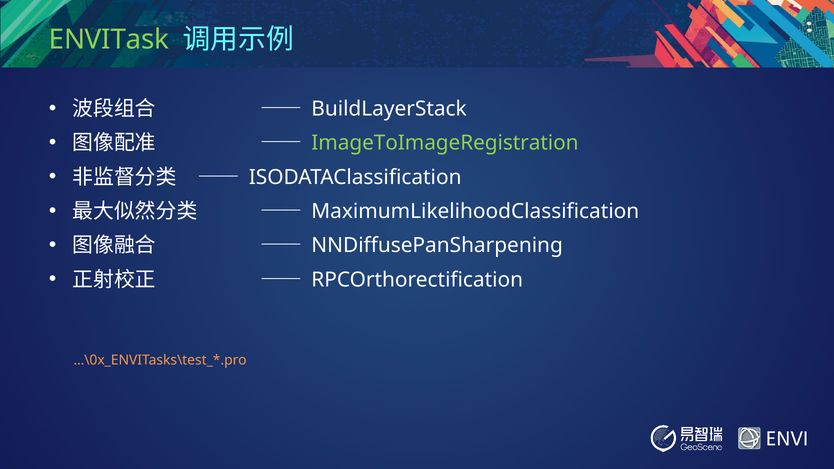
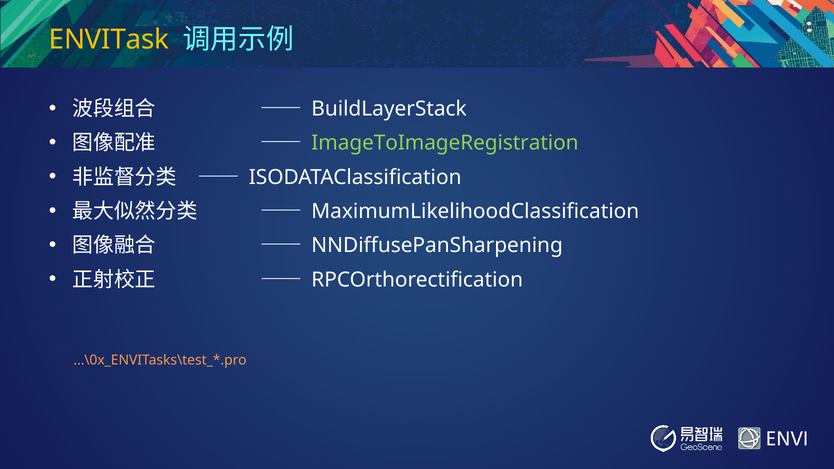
ENVITask colour: light green -> yellow
